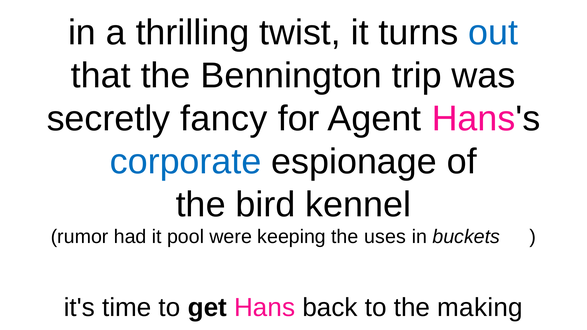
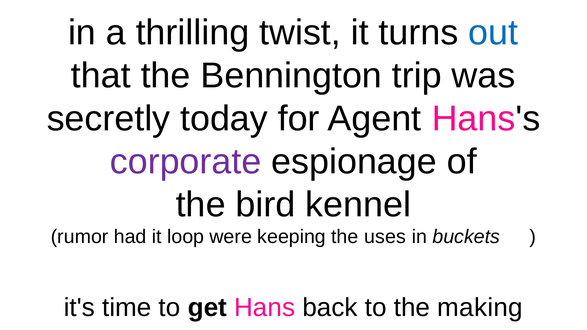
fancy: fancy -> today
corporate colour: blue -> purple
pool: pool -> loop
